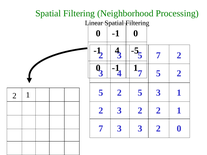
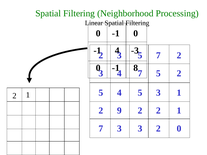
-5: -5 -> -3
-1 1: 1 -> 8
2 at (119, 93): 2 -> 4
3 at (119, 111): 3 -> 9
